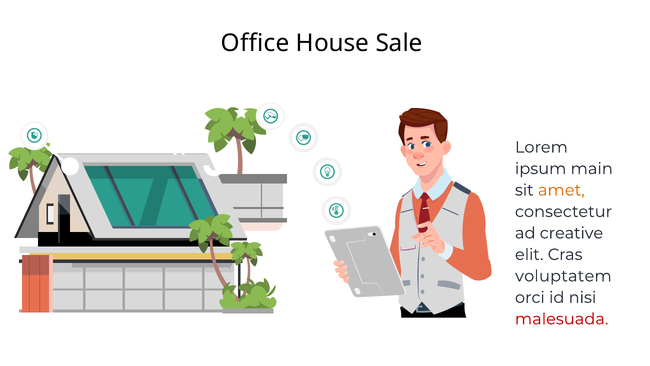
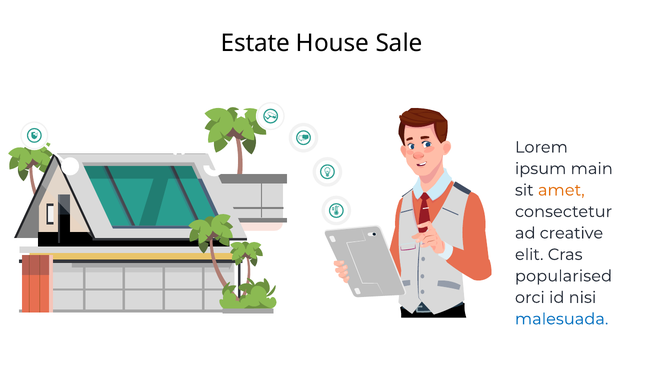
Office: Office -> Estate
voluptatem: voluptatem -> popularised
malesuada colour: red -> blue
